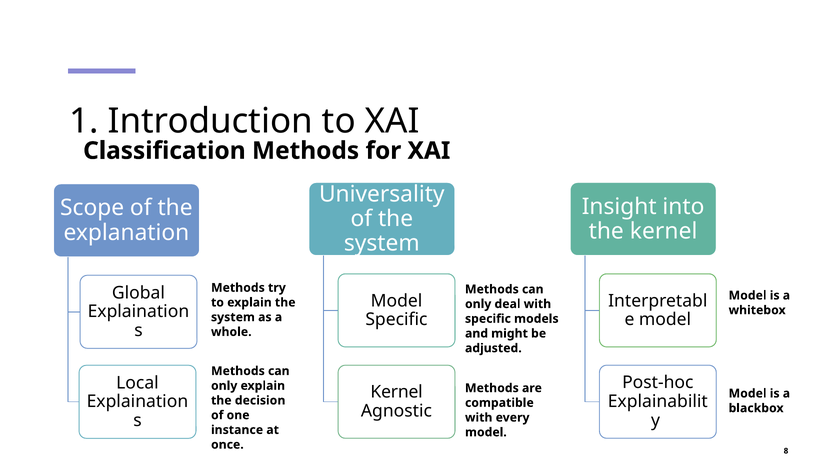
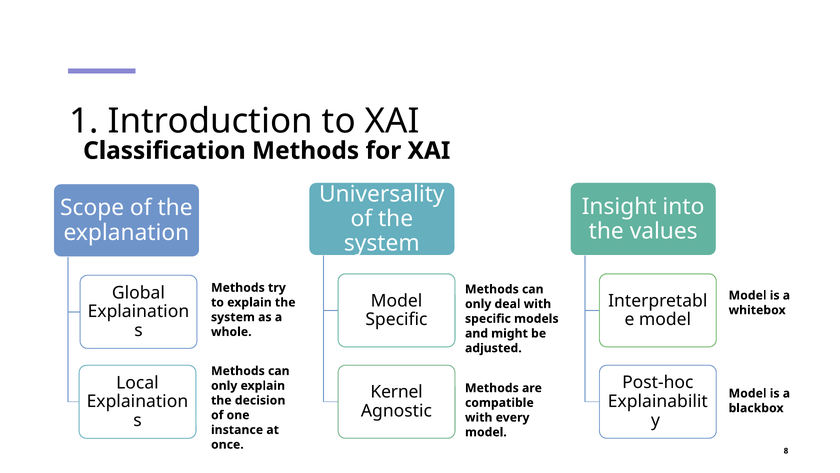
the kernel: kernel -> values
